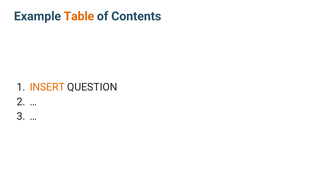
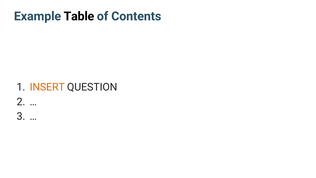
Table colour: orange -> black
